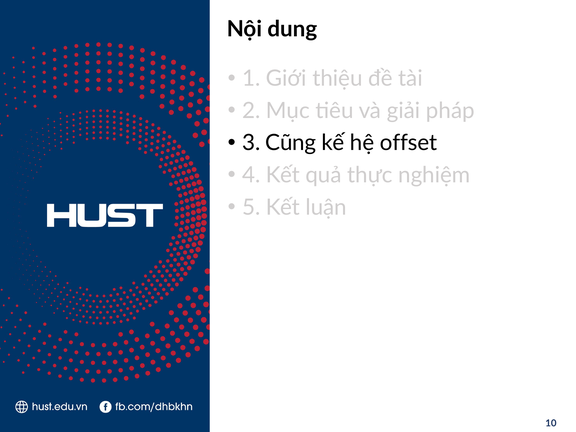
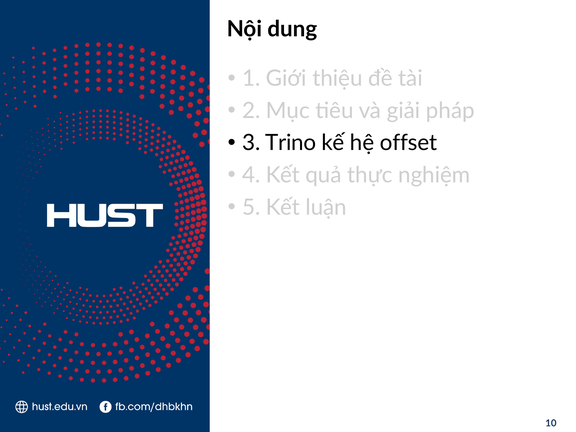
Cũng: Cũng -> Trino
